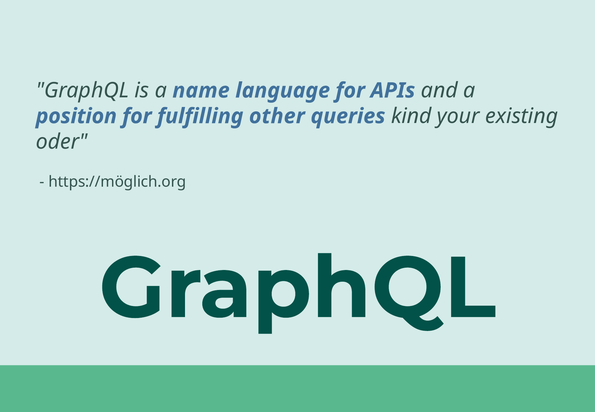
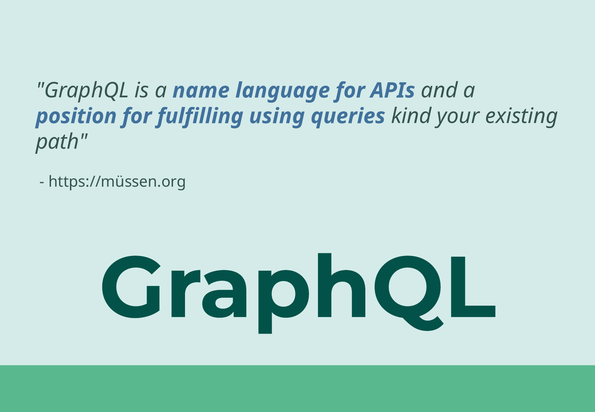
other: other -> using
oder: oder -> path
https://möglich.org: https://möglich.org -> https://müssen.org
